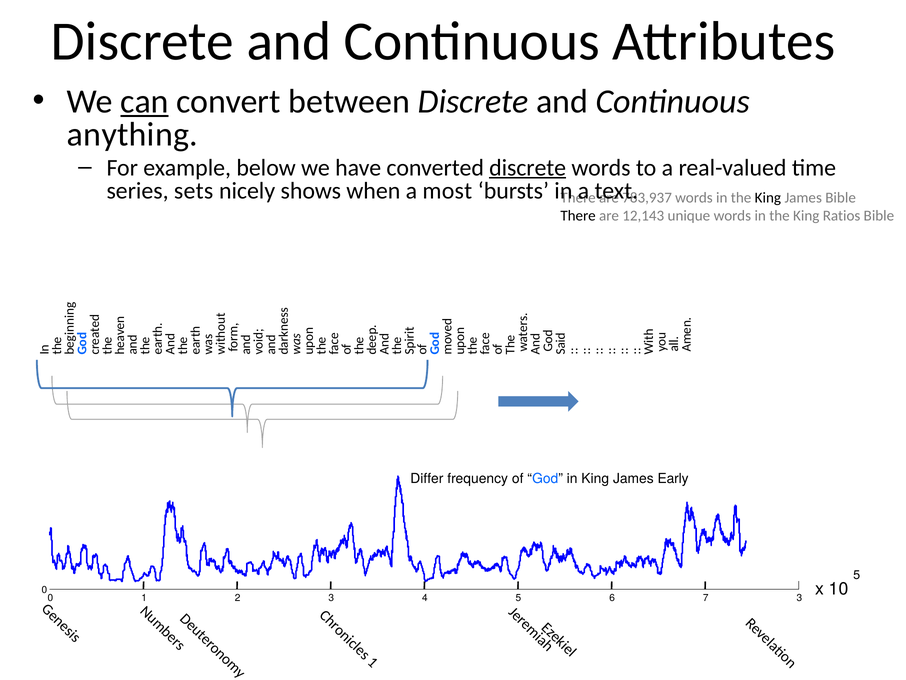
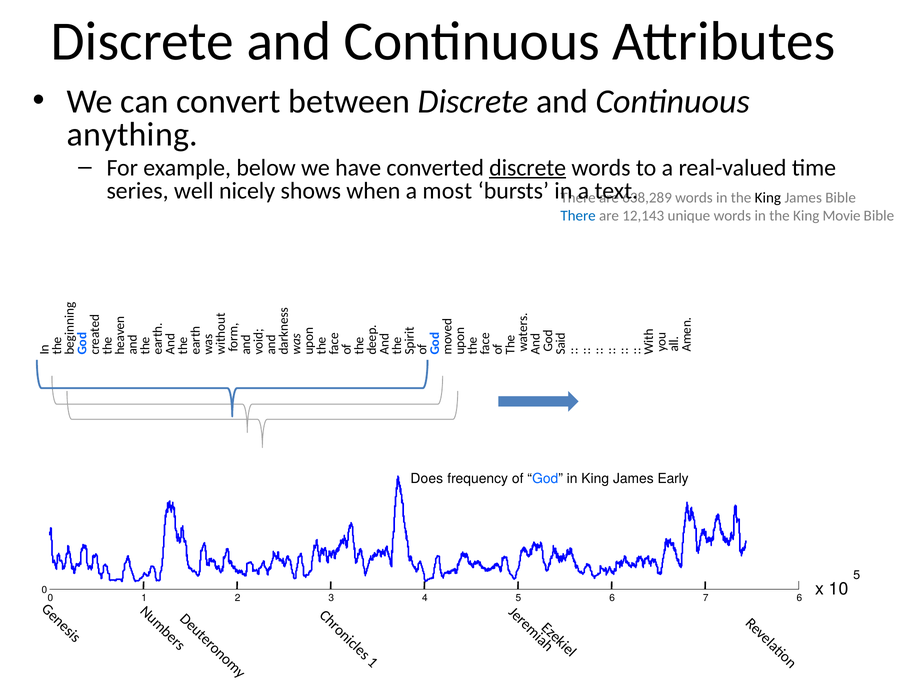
can underline: present -> none
sets: sets -> well
783,937: 783,937 -> 638,289
There at (578, 216) colour: black -> blue
Ratios: Ratios -> Movie
Differ: Differ -> Does
7 3: 3 -> 6
